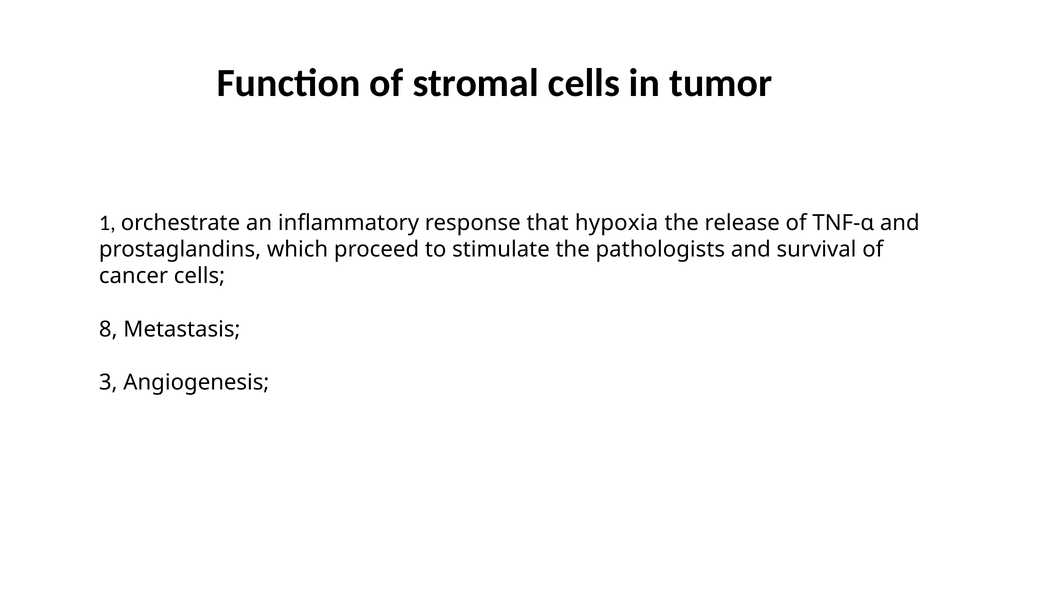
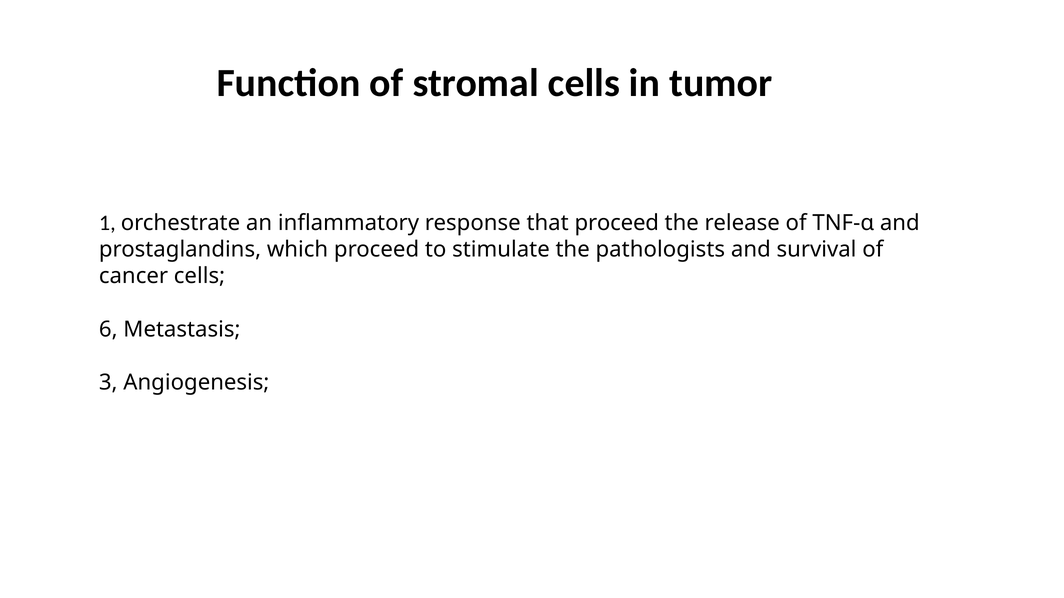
that hypoxia: hypoxia -> proceed
8: 8 -> 6
